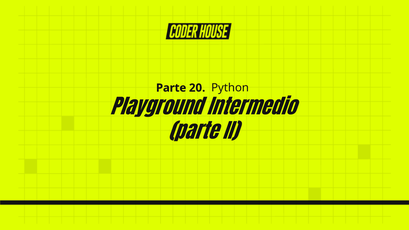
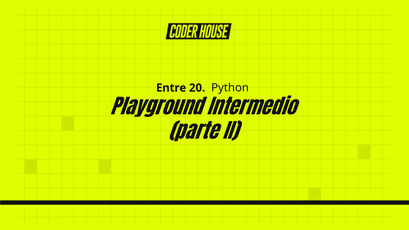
Parte at (171, 88): Parte -> Entre
